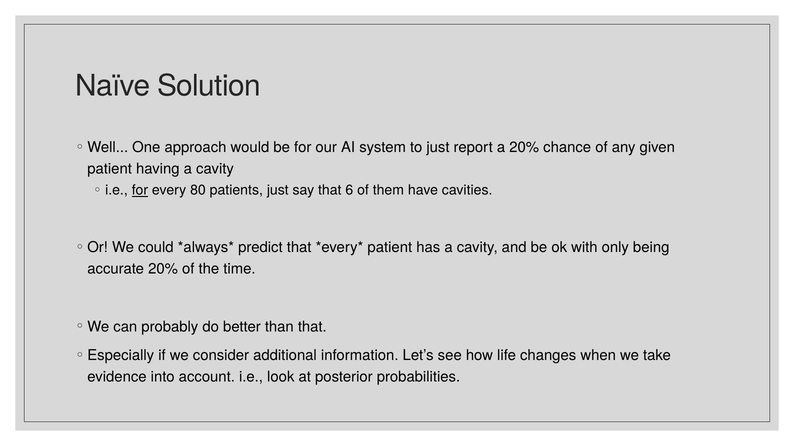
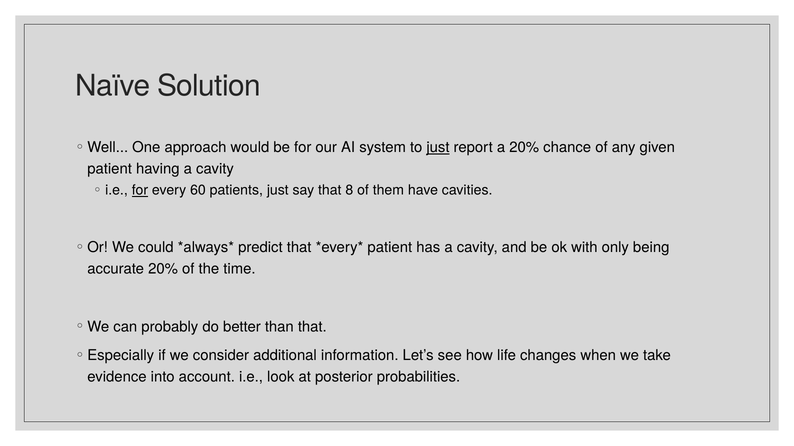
just at (438, 148) underline: none -> present
80: 80 -> 60
6: 6 -> 8
